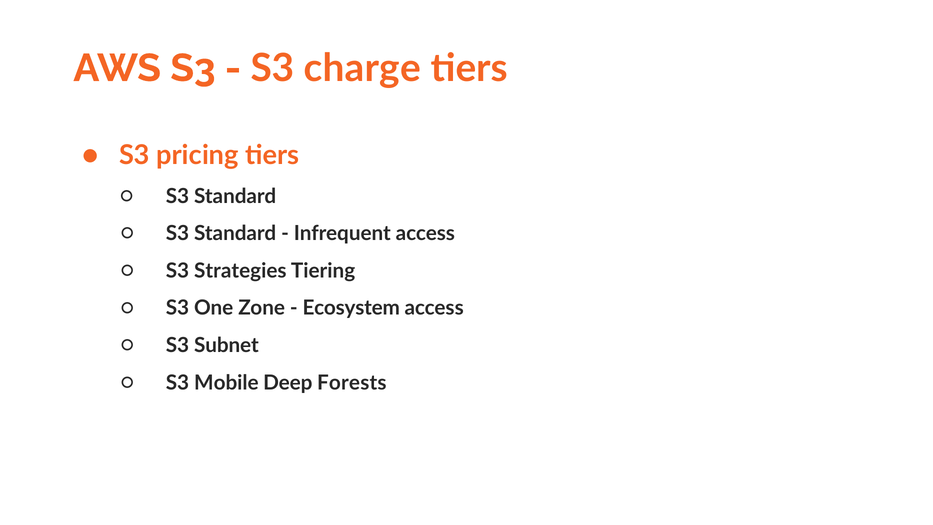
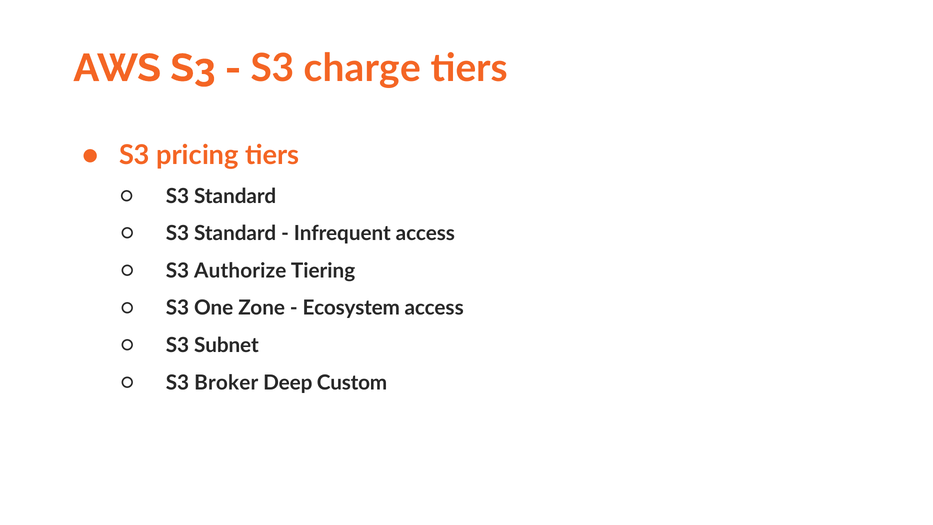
Strategies: Strategies -> Authorize
Mobile: Mobile -> Broker
Forests: Forests -> Custom
